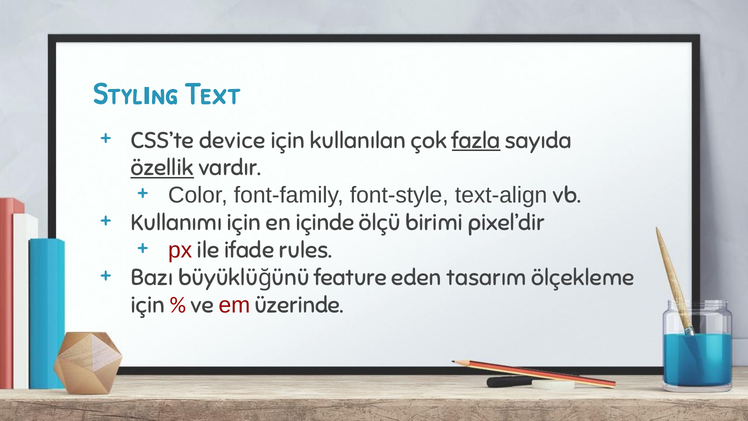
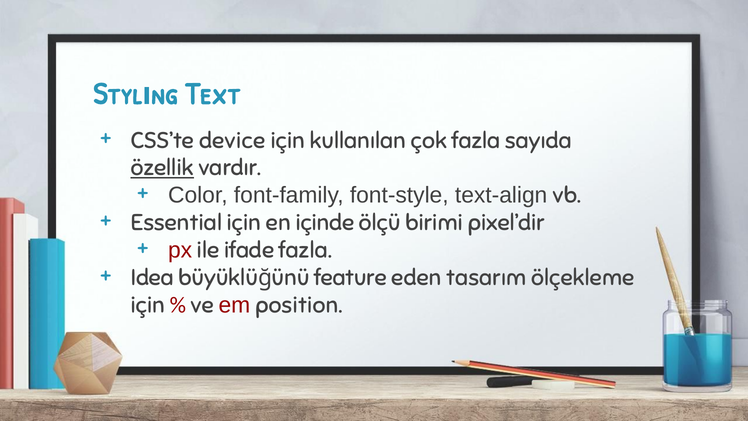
fazla at (476, 140) underline: present -> none
Kullanımı: Kullanımı -> Essential
ifade rules: rules -> fazla
Bazı: Bazı -> Idea
üzerinde: üzerinde -> position
